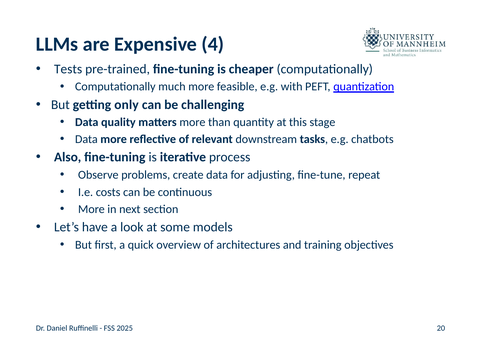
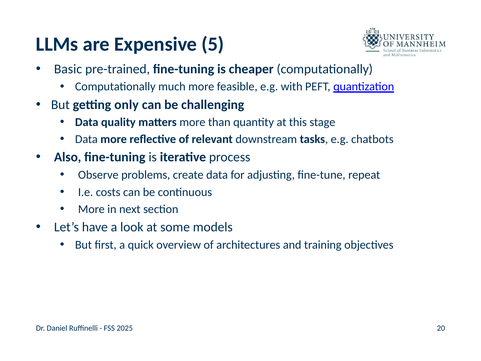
4: 4 -> 5
Tests: Tests -> Basic
